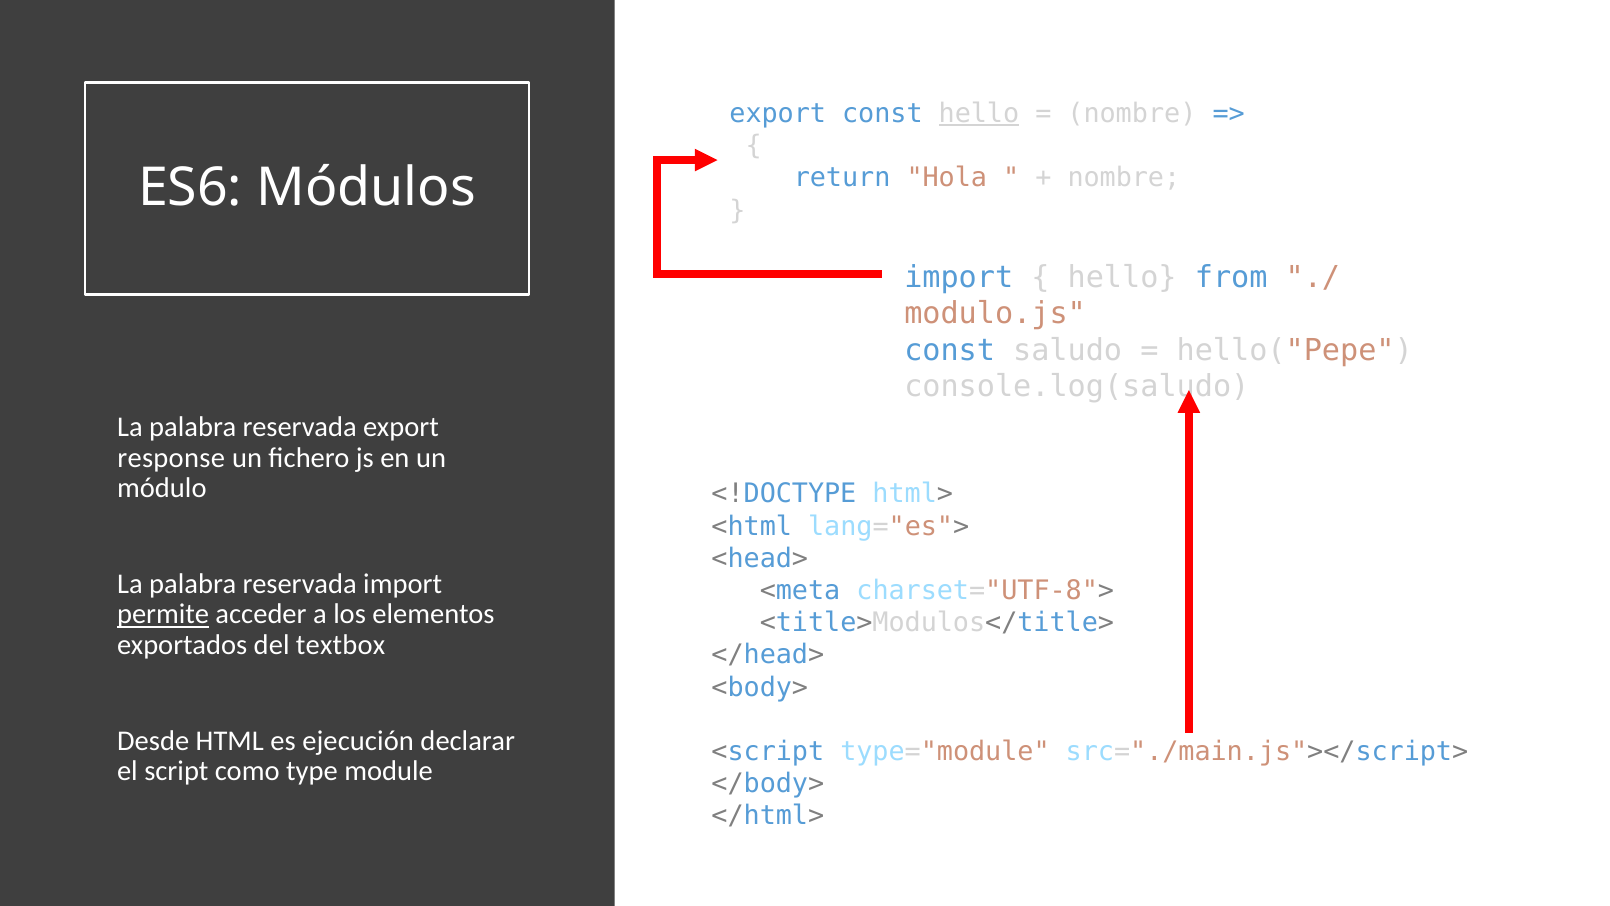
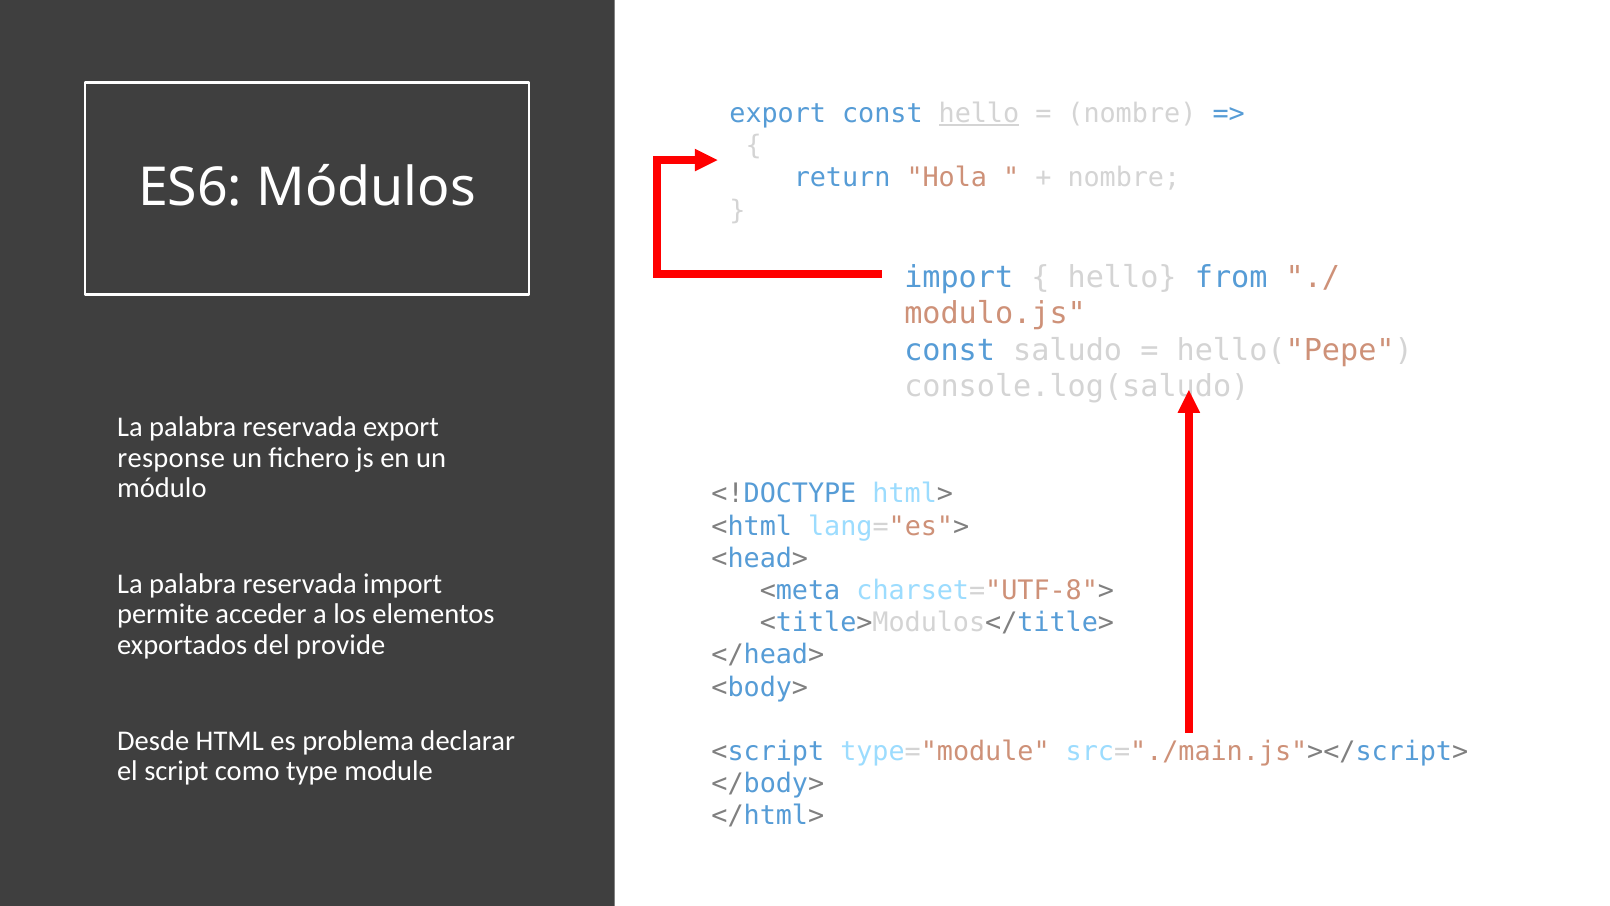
permite underline: present -> none
textbox: textbox -> provide
ejecución: ejecución -> problema
